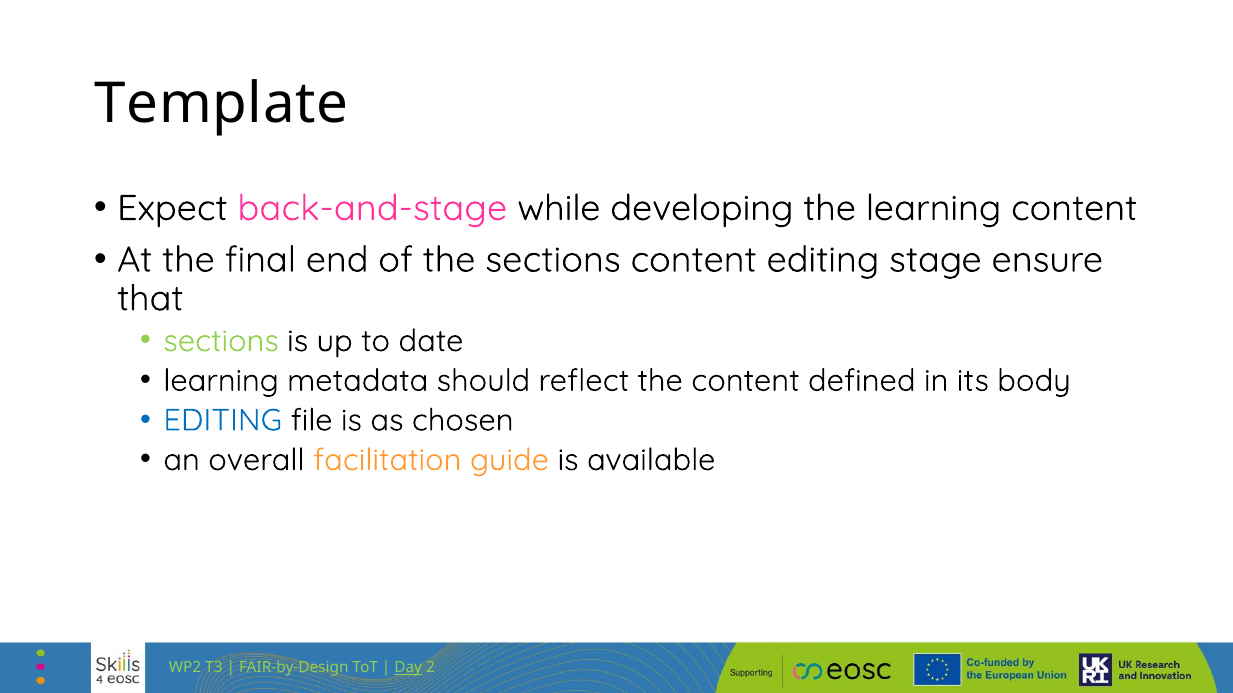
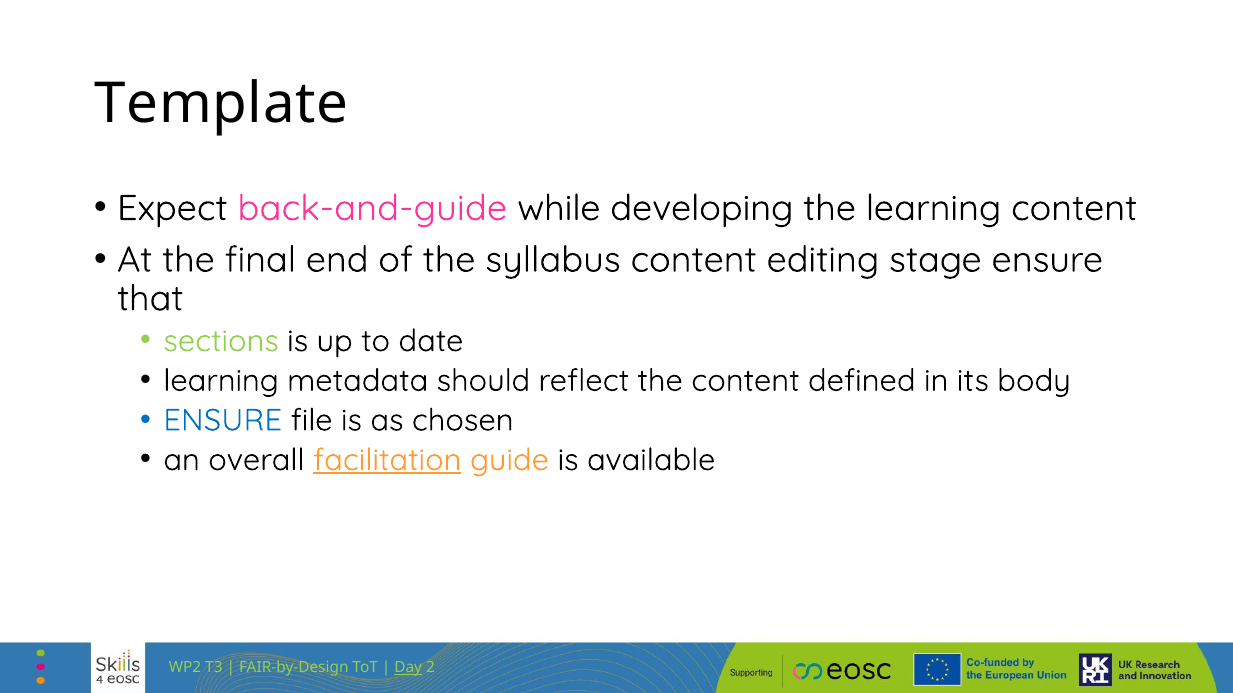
back-and-stage: back-and-stage -> back-and-guide
the sections: sections -> syllabus
EDITING at (223, 421): EDITING -> ENSURE
facilitation underline: none -> present
